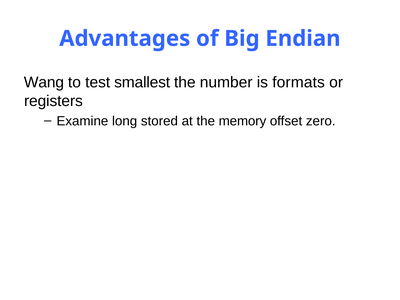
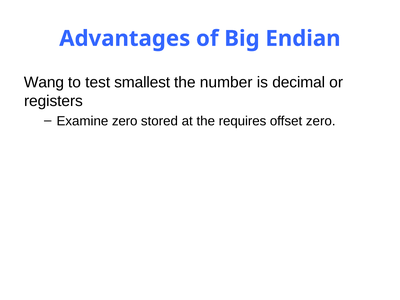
formats: formats -> decimal
Examine long: long -> zero
memory: memory -> requires
